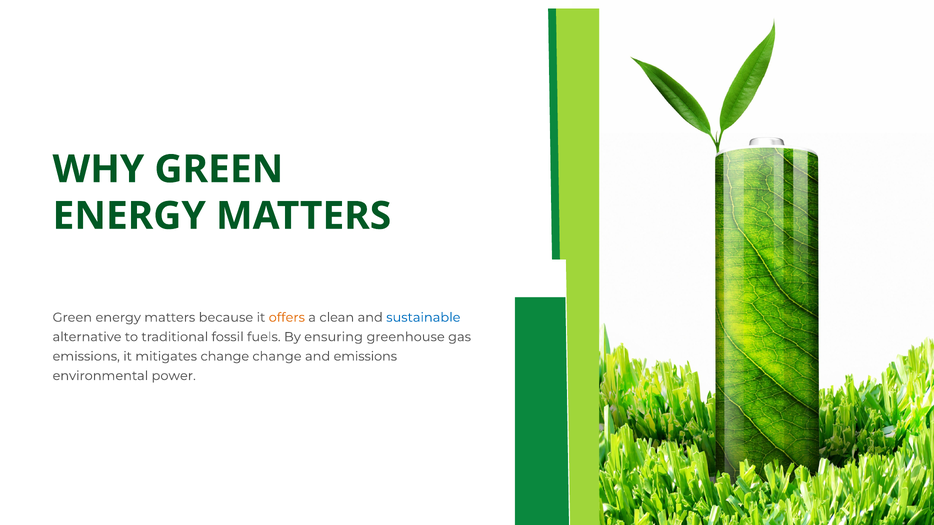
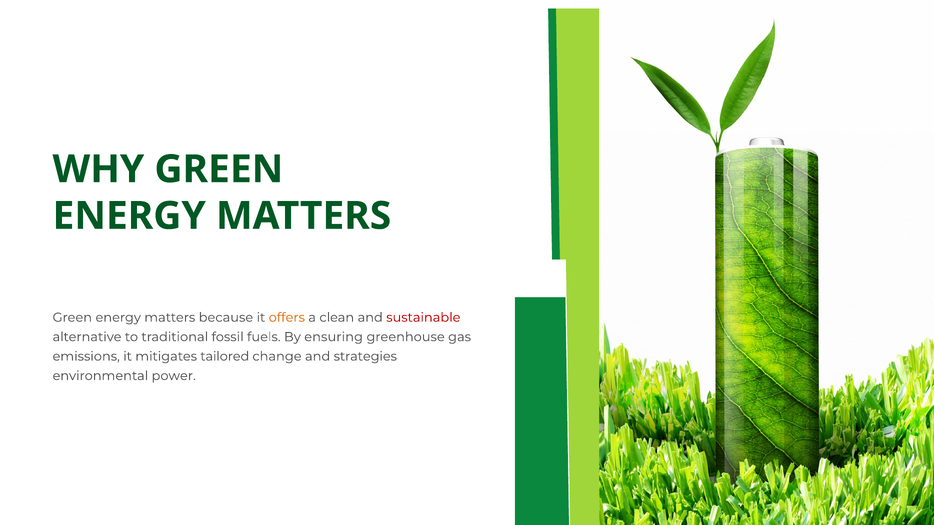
sustainable colour: blue -> red
mitigates change: change -> tailored
and emissions: emissions -> strategies
